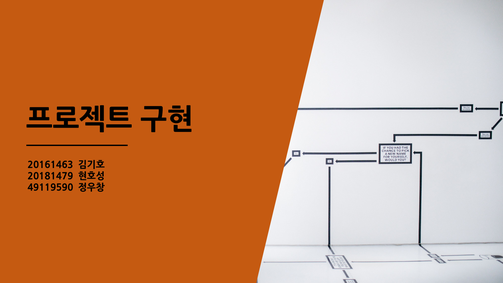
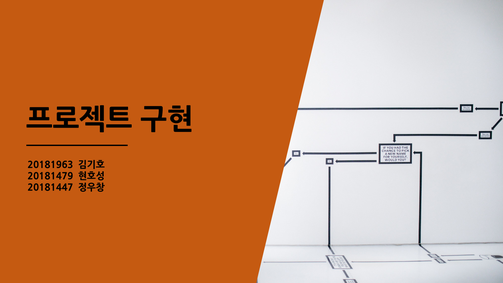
20161463: 20161463 -> 20181963
49119590: 49119590 -> 20181447
